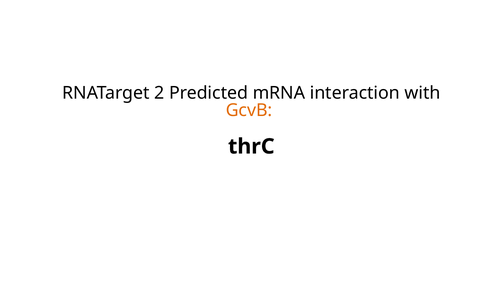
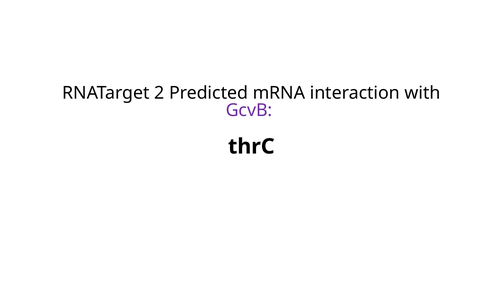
GcvB colour: orange -> purple
